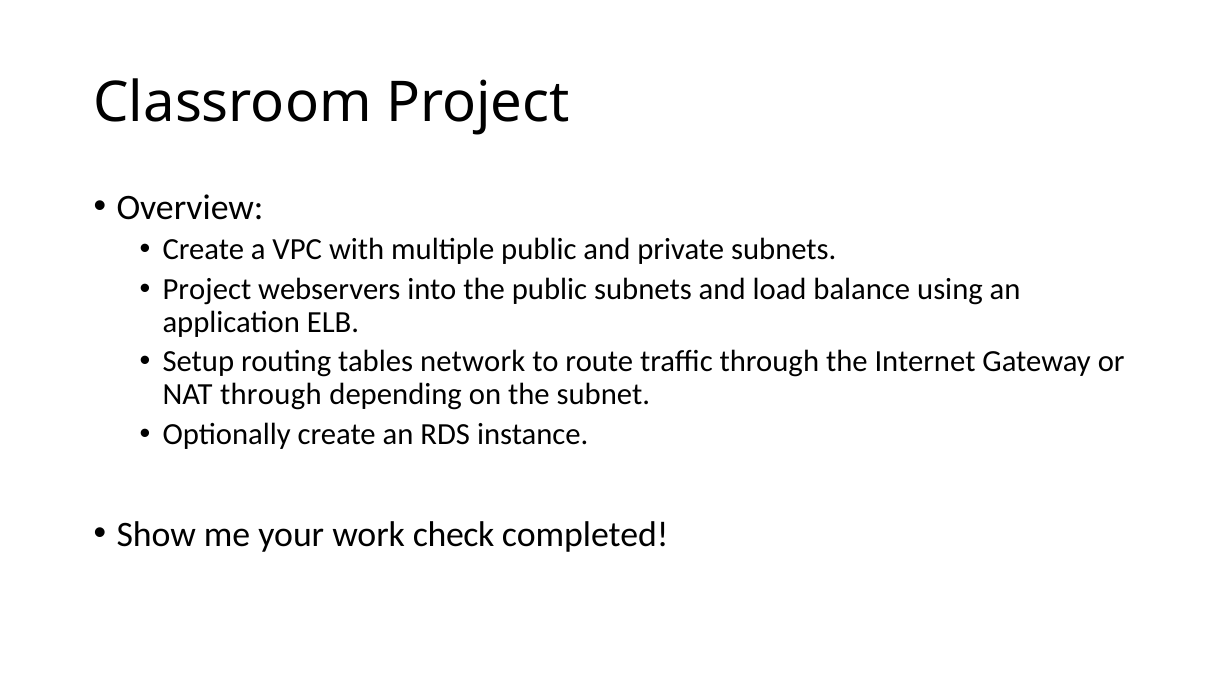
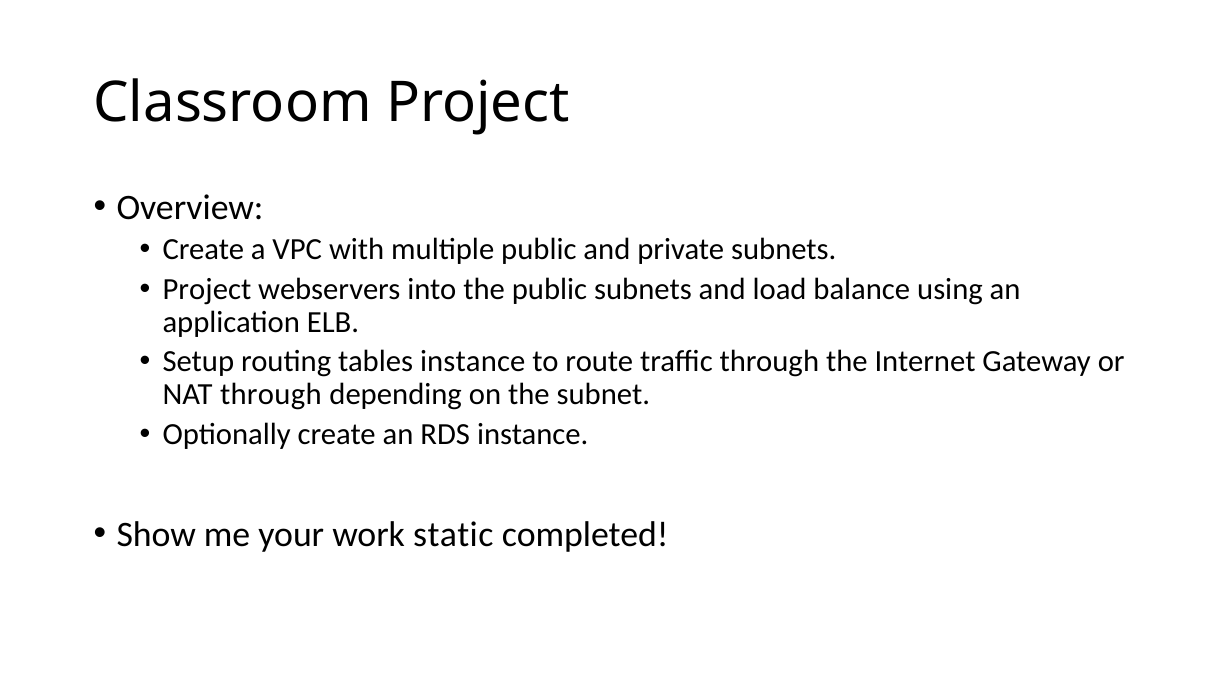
tables network: network -> instance
check: check -> static
